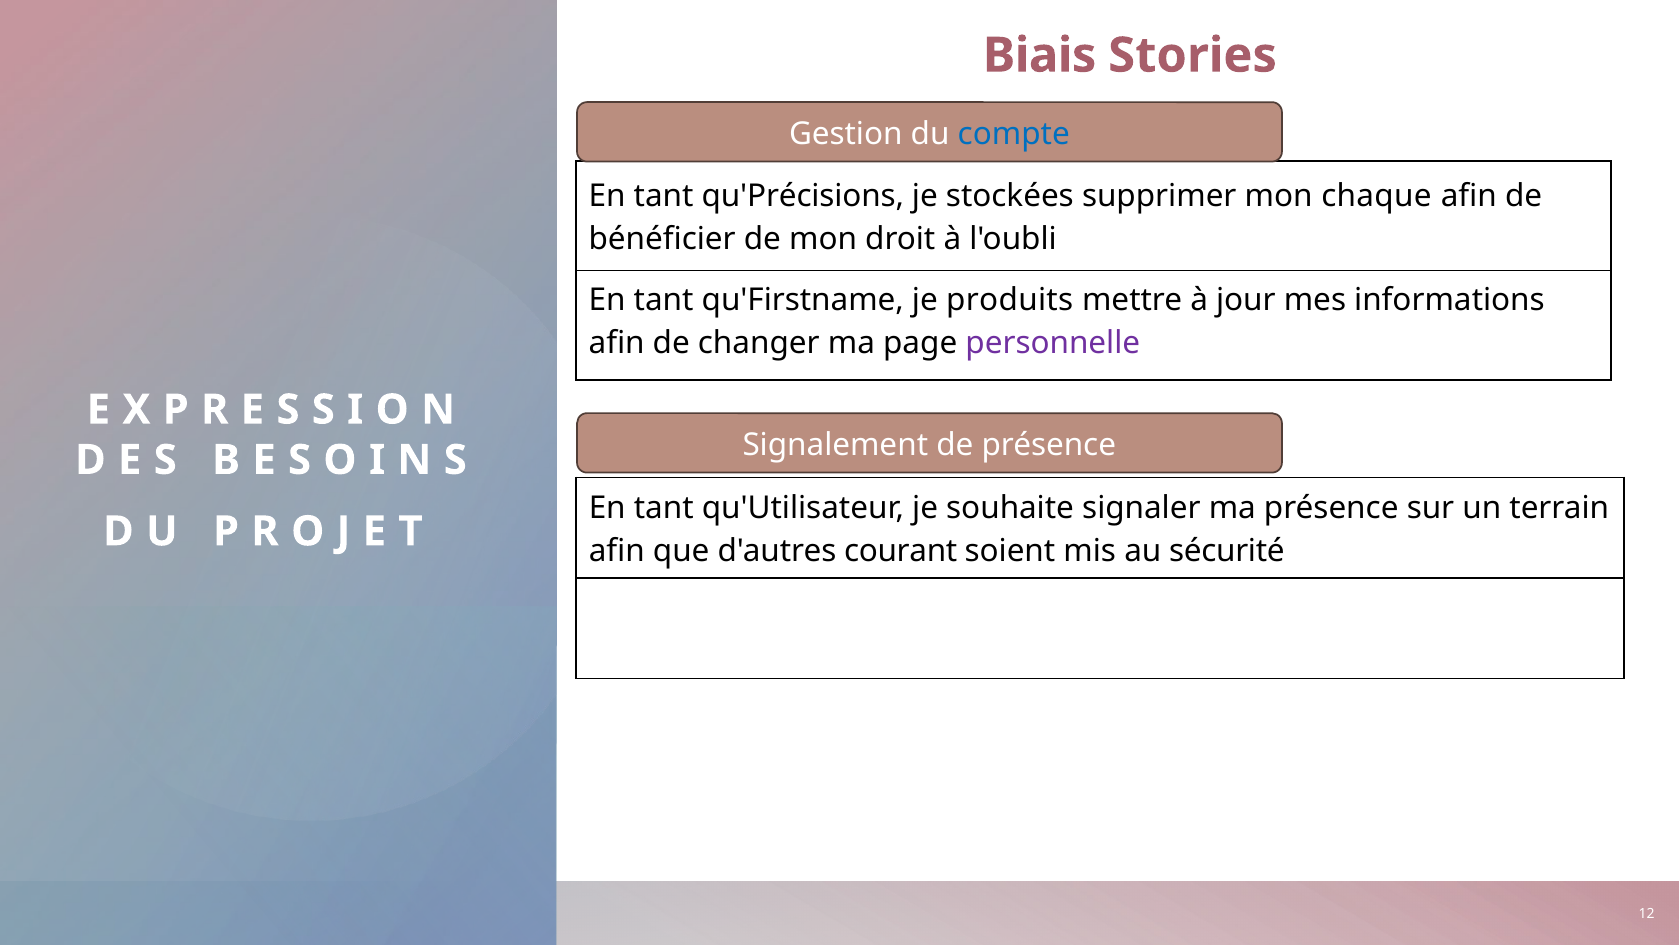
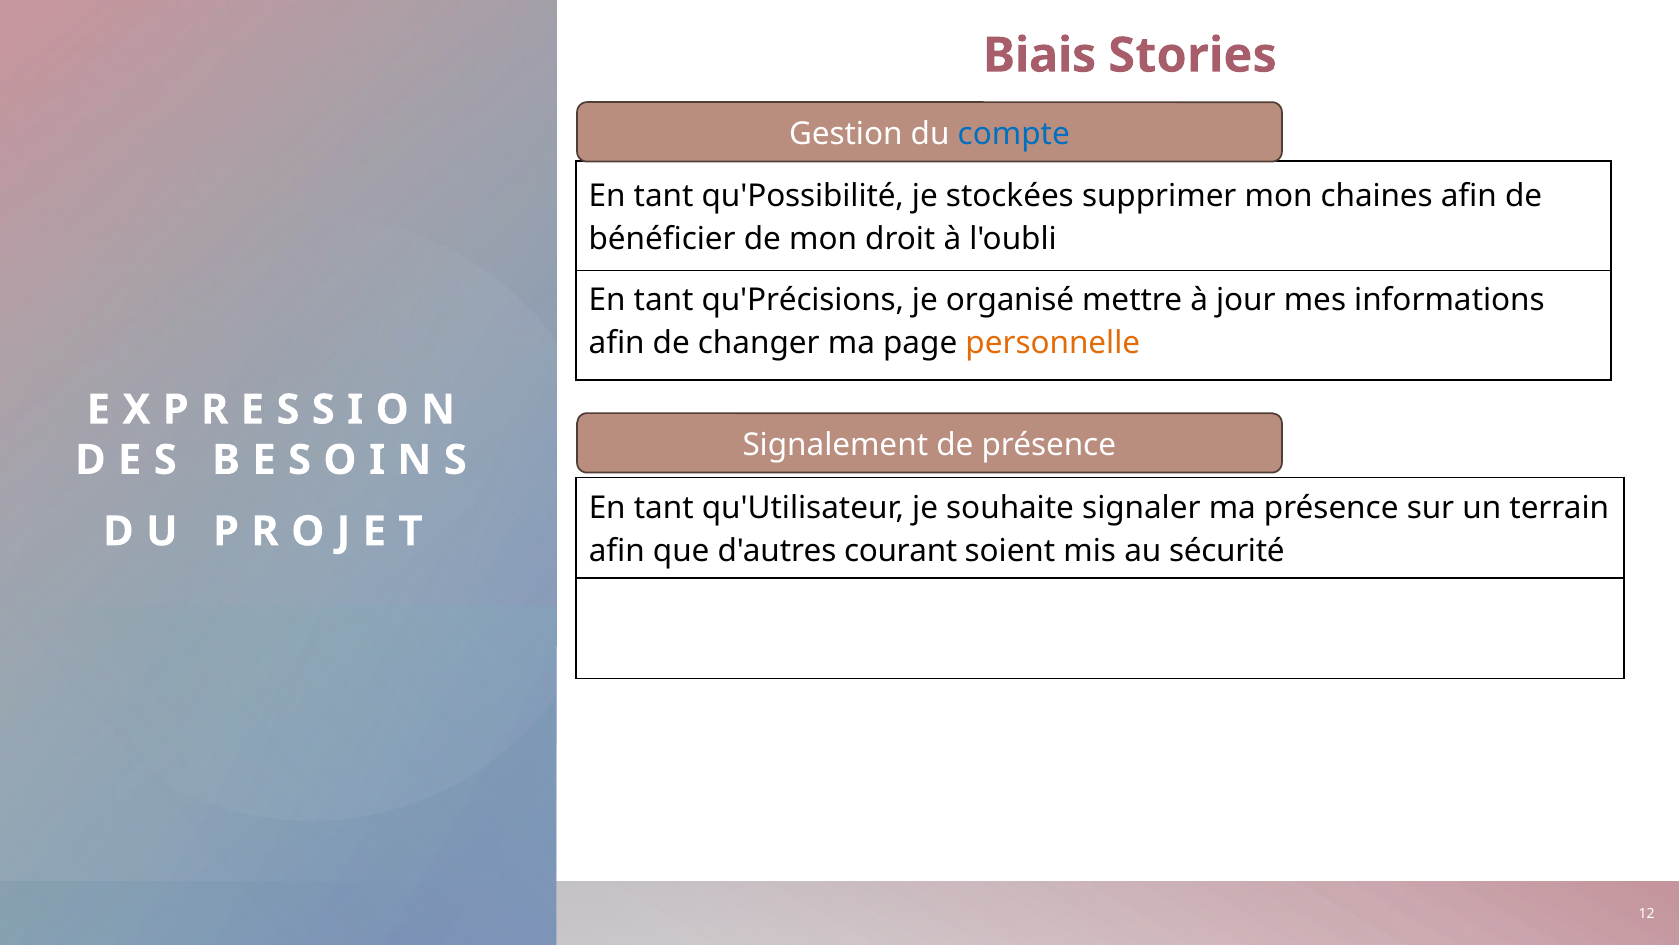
qu'Précisions: qu'Précisions -> qu'Possibilité
chaque: chaque -> chaines
qu'Firstname: qu'Firstname -> qu'Précisions
produits: produits -> organisé
personnelle colour: purple -> orange
